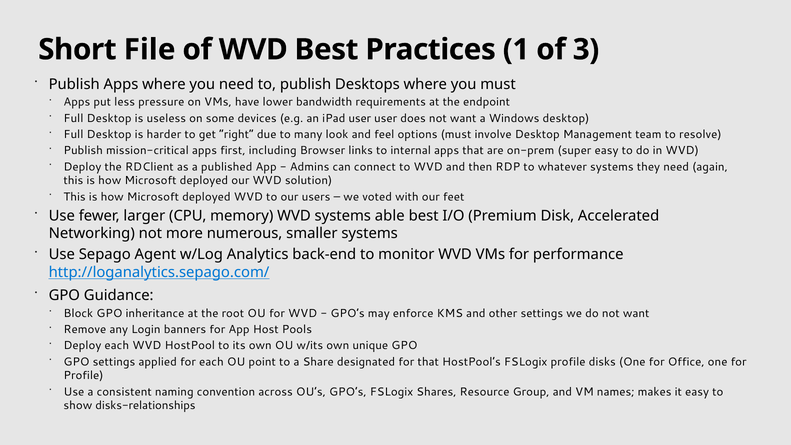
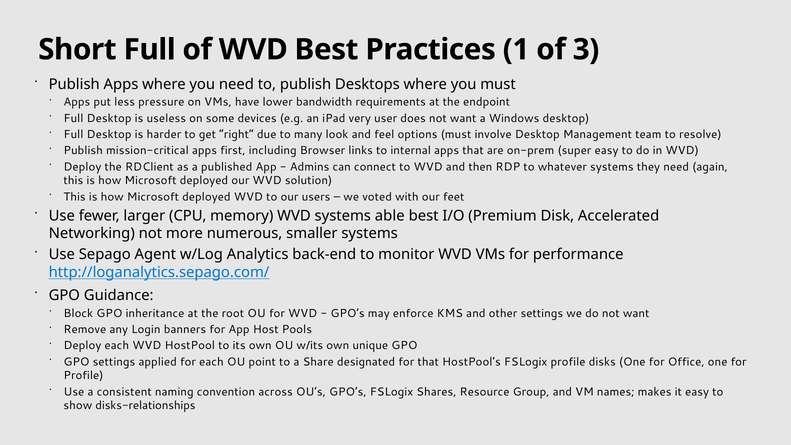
Short File: File -> Full
iPad user: user -> very
